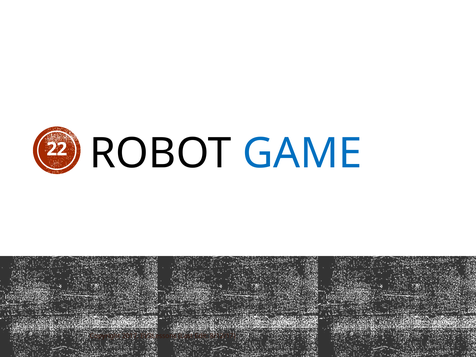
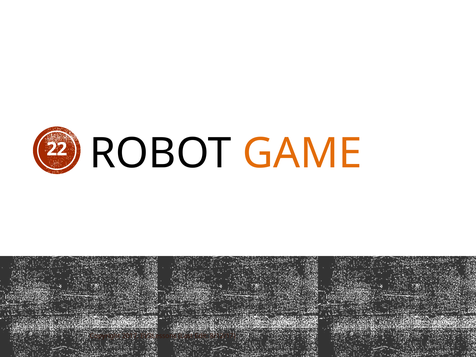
GAME colour: blue -> orange
